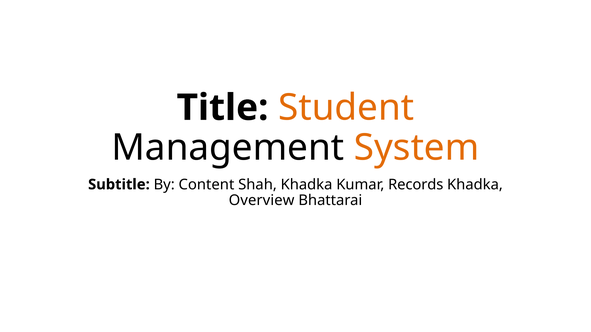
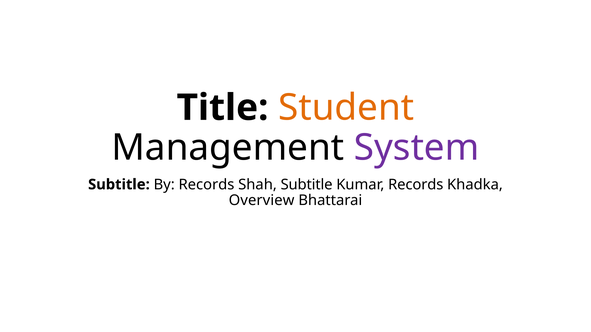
System colour: orange -> purple
By Content: Content -> Records
Shah Khadka: Khadka -> Subtitle
